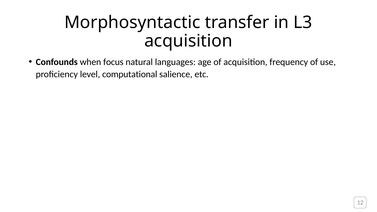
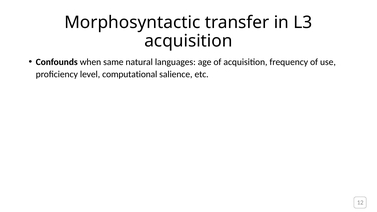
focus: focus -> same
